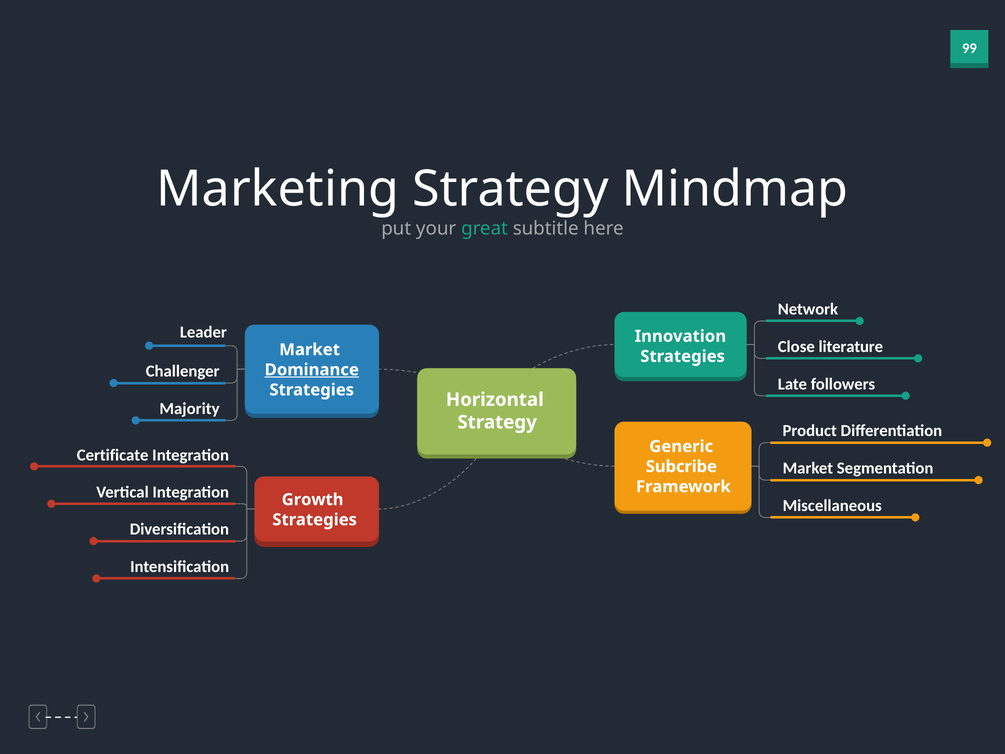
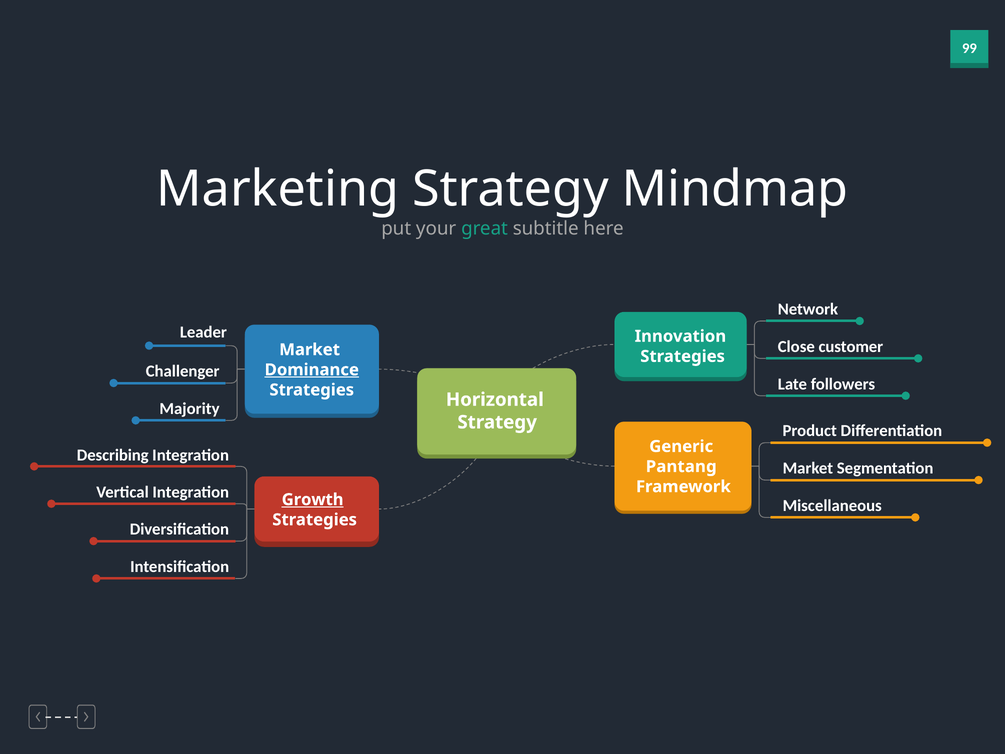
literature: literature -> customer
Certificate: Certificate -> Describing
Subcribe: Subcribe -> Pantang
Growth underline: none -> present
